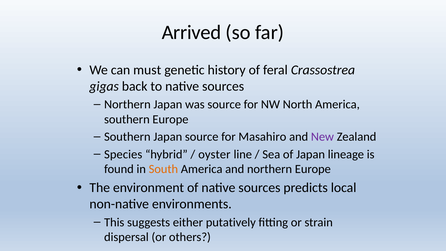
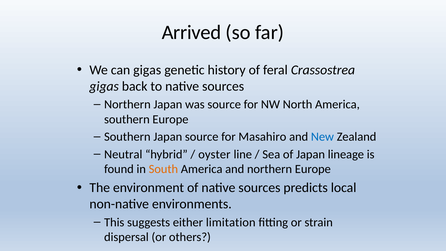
can must: must -> gigas
New colour: purple -> blue
Species: Species -> Neutral
putatively: putatively -> limitation
